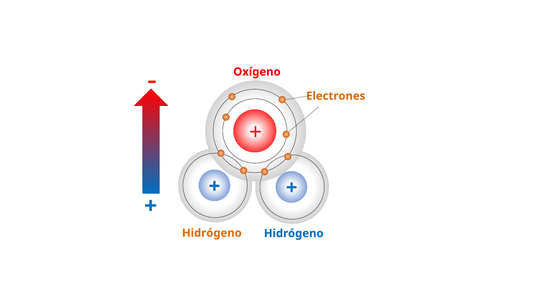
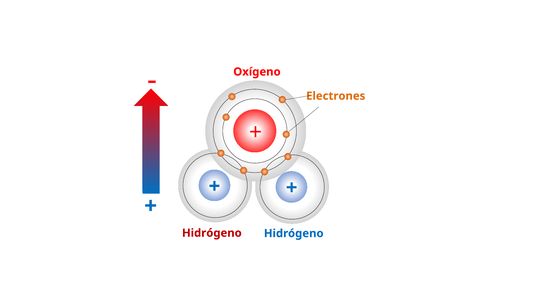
Hidrógeno at (212, 233) colour: orange -> red
